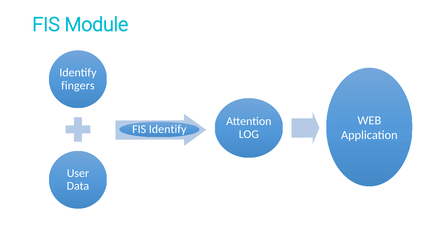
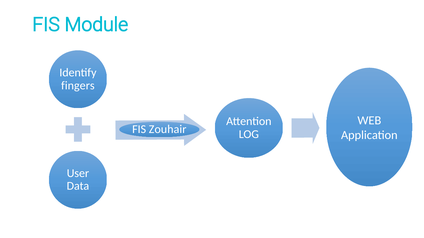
FIS Identify: Identify -> Zouhair
